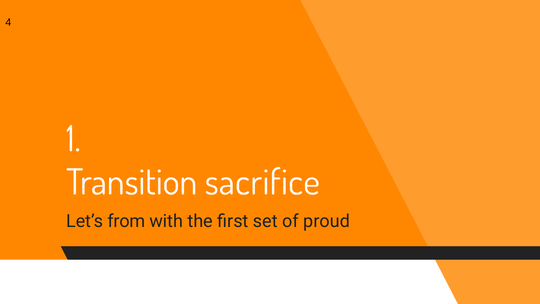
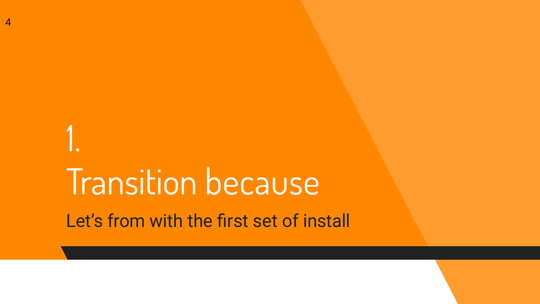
sacrifice: sacrifice -> because
proud: proud -> install
